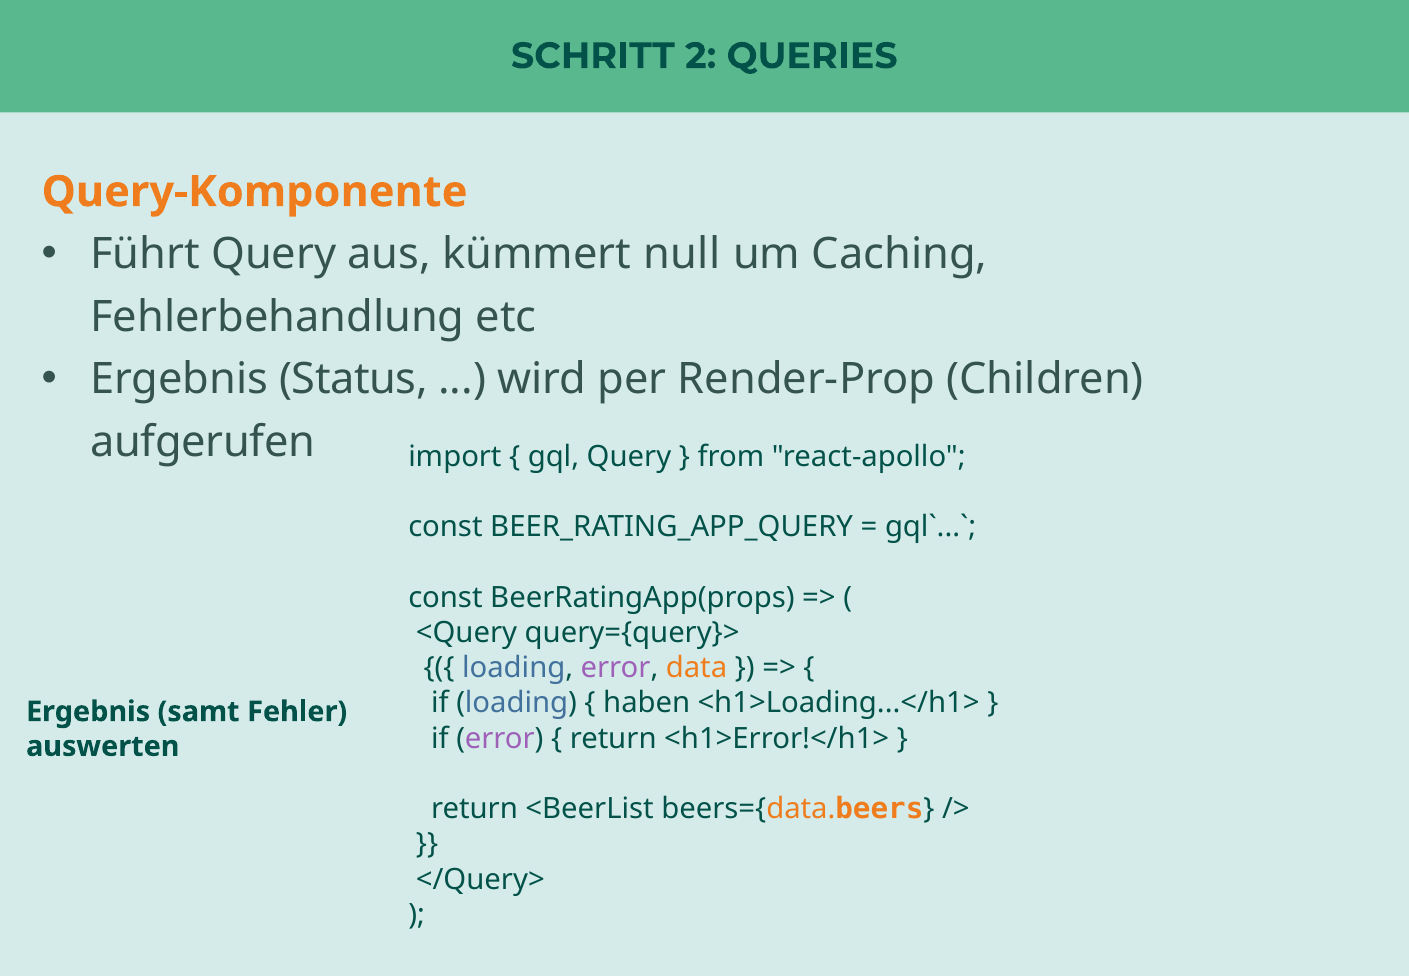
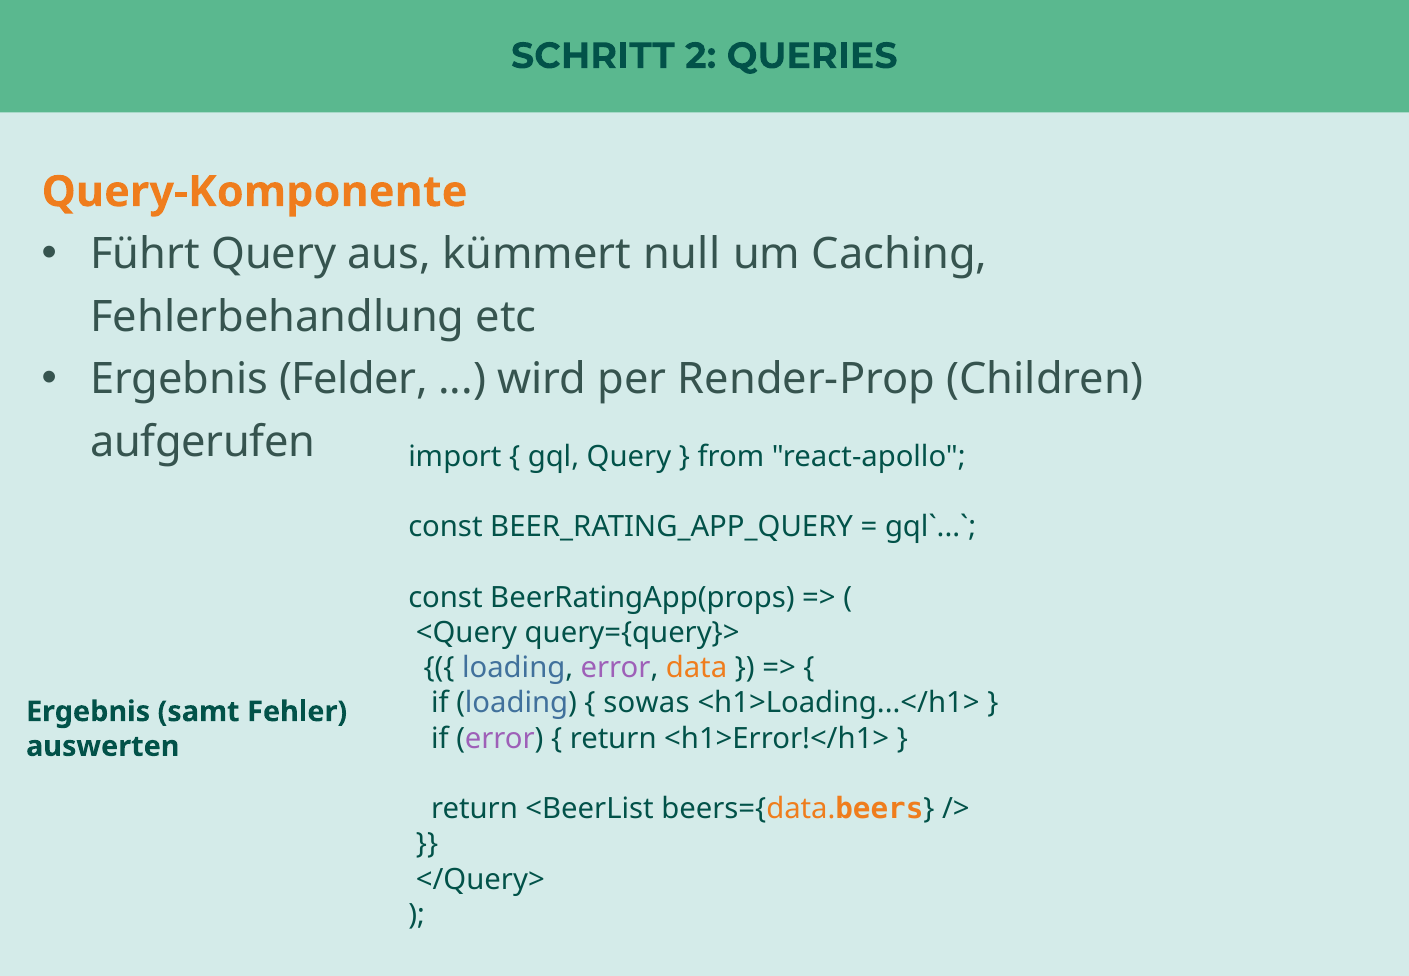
Status: Status -> Felder
haben: haben -> sowas
